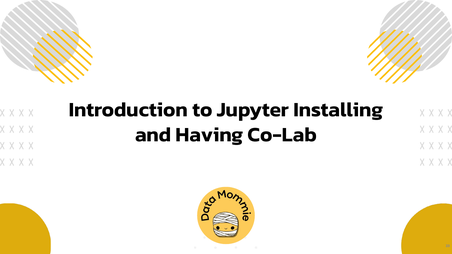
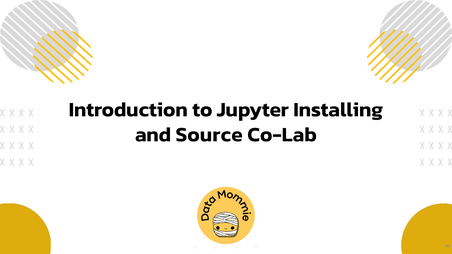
Having: Having -> Source
